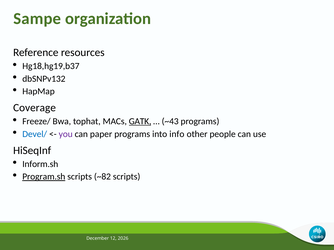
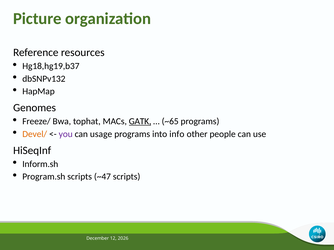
Sampe: Sampe -> Picture
Coverage: Coverage -> Genomes
~43: ~43 -> ~65
Devel/ colour: blue -> orange
paper: paper -> usage
Program.sh underline: present -> none
~82: ~82 -> ~47
